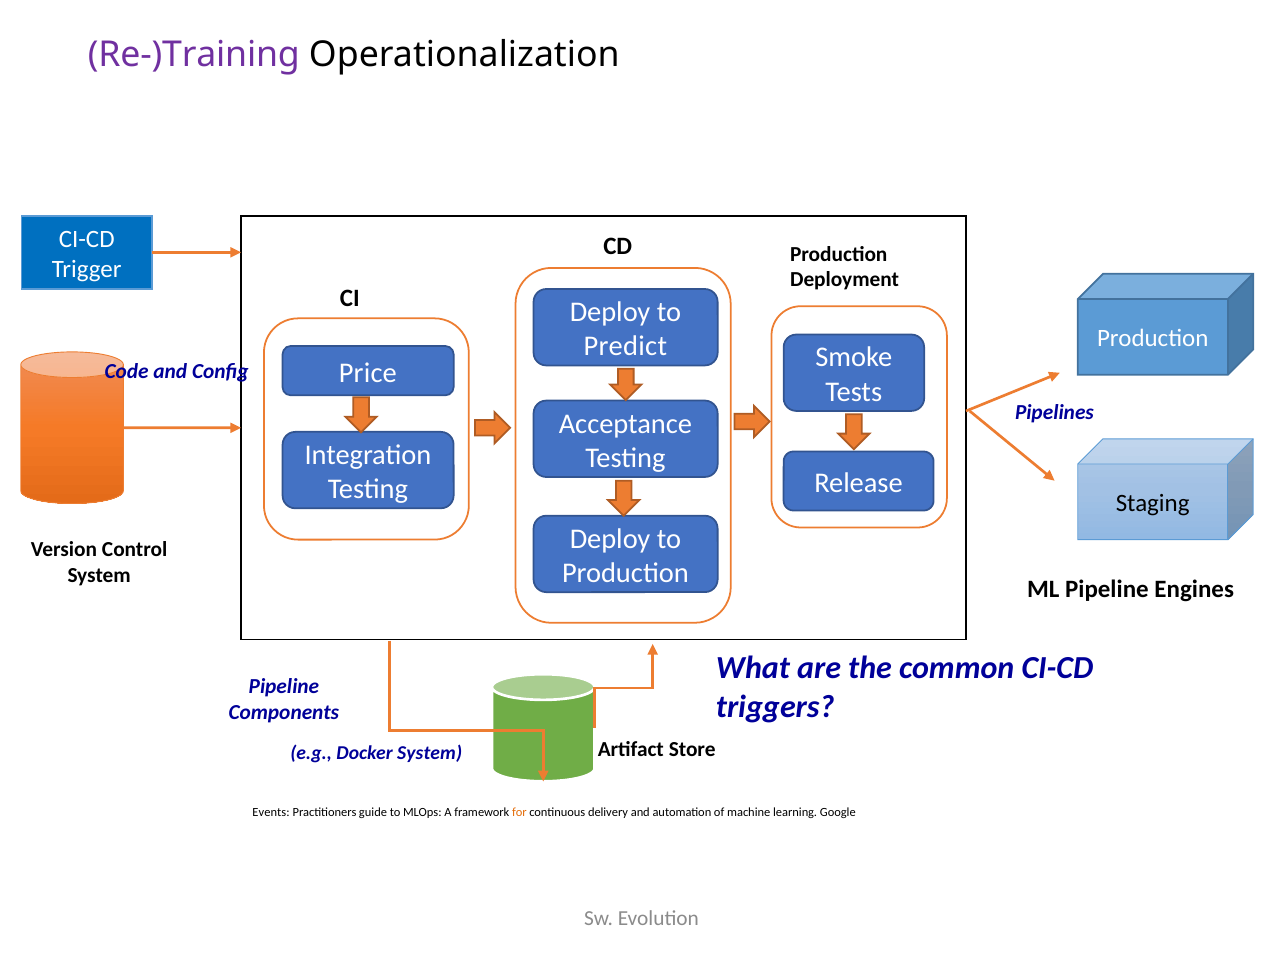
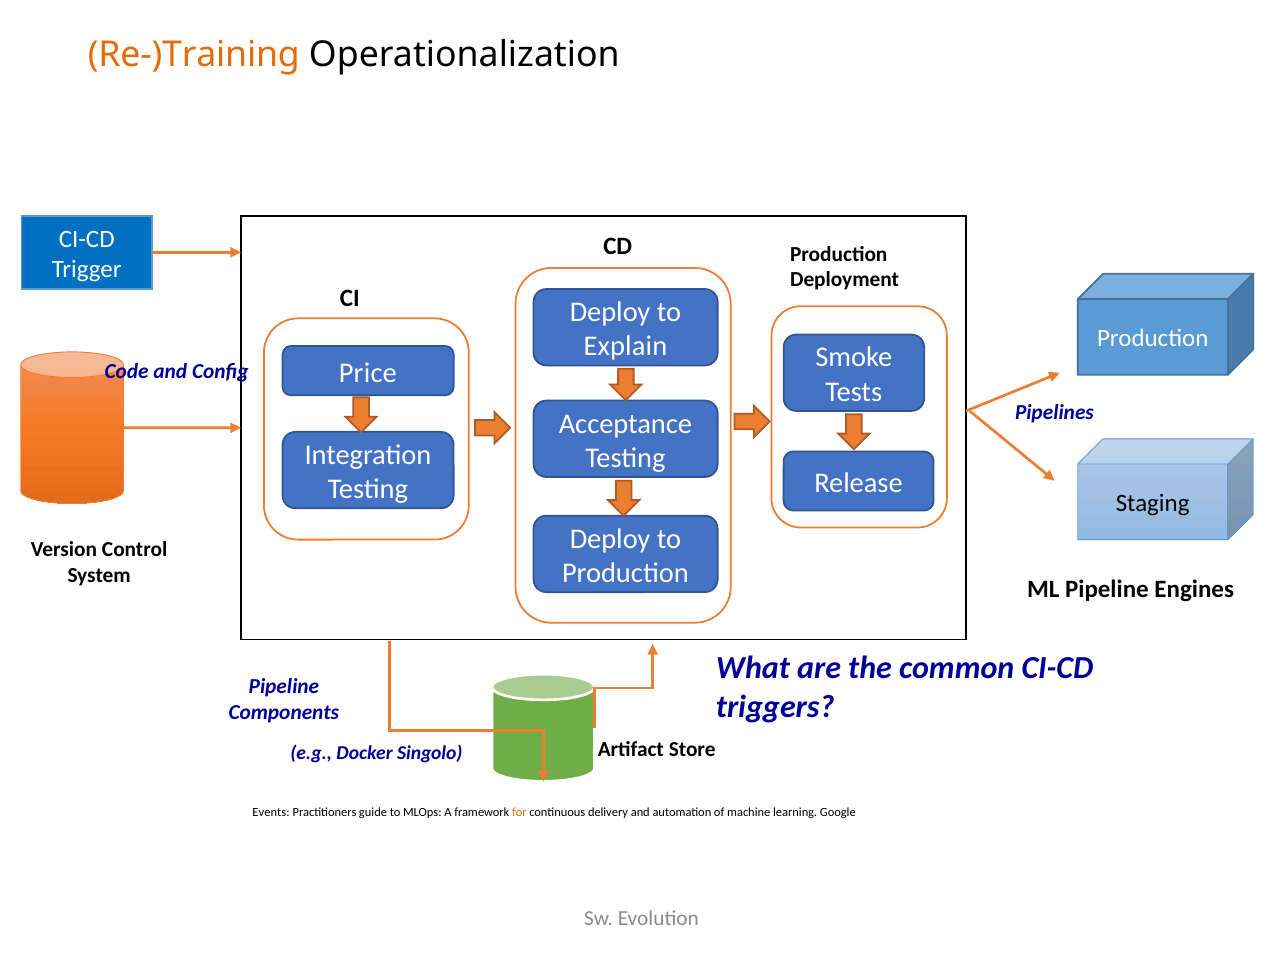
Re-)Training colour: purple -> orange
Predict: Predict -> Explain
Docker System: System -> Singolo
